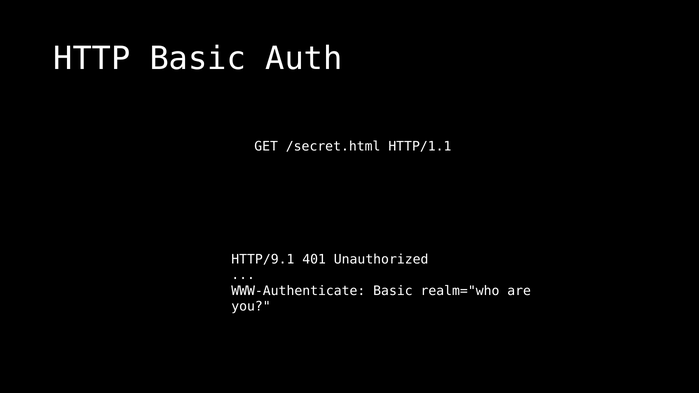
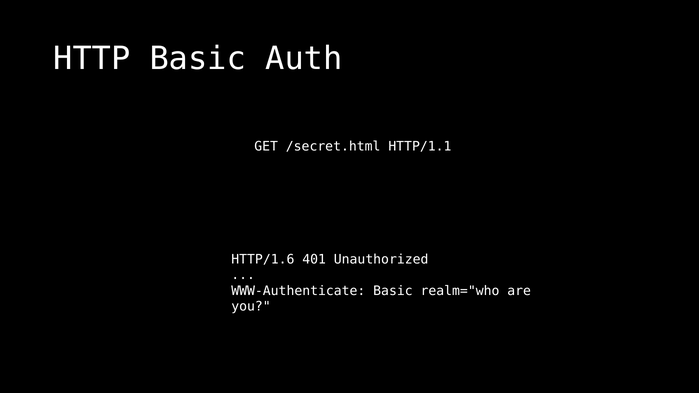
HTTP/9.1: HTTP/9.1 -> HTTP/1.6
